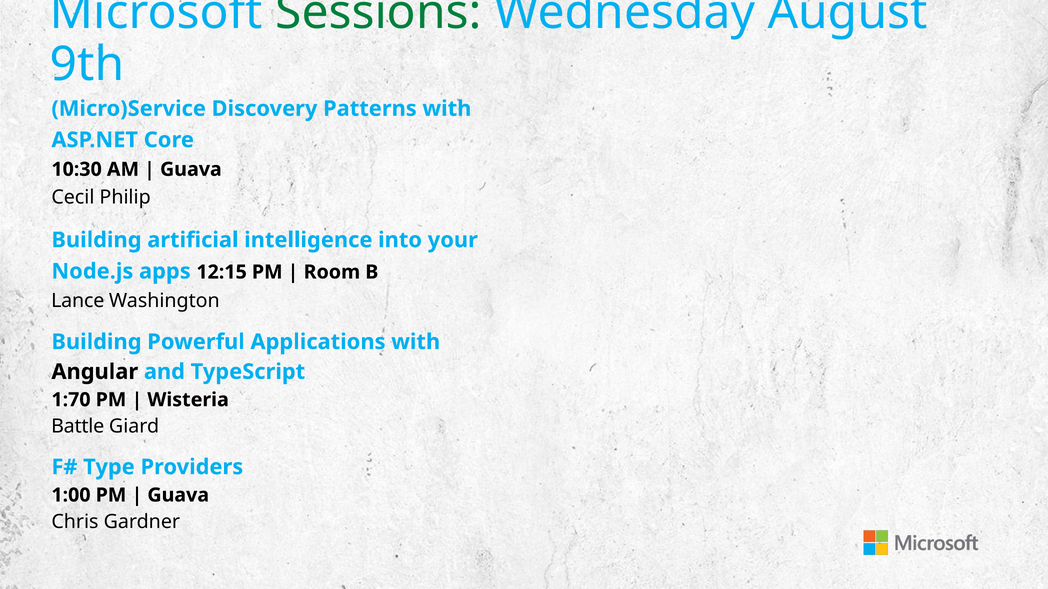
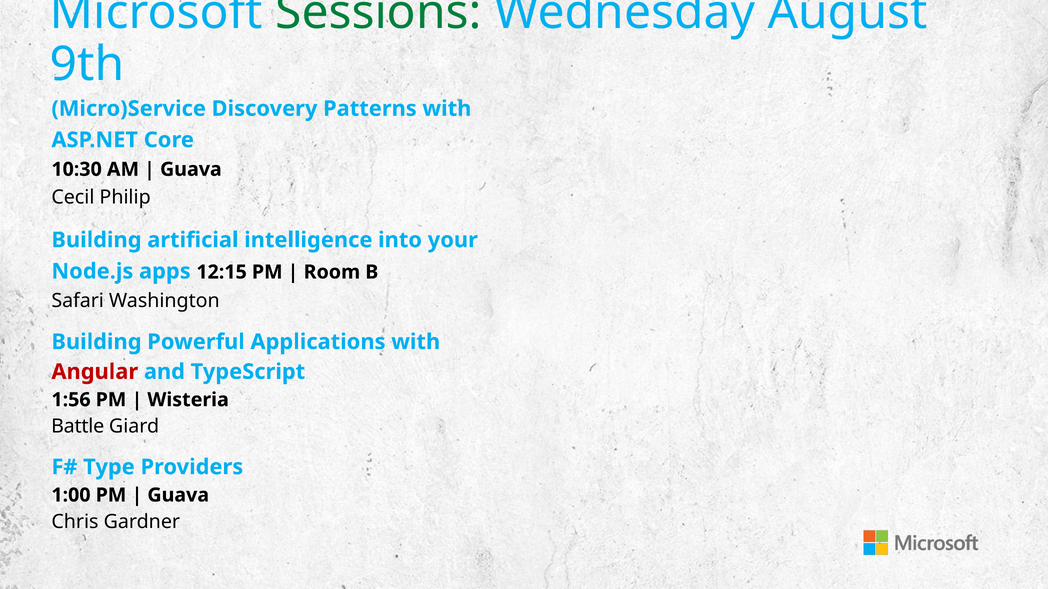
Lance: Lance -> Safari
Angular colour: black -> red
1:70: 1:70 -> 1:56
